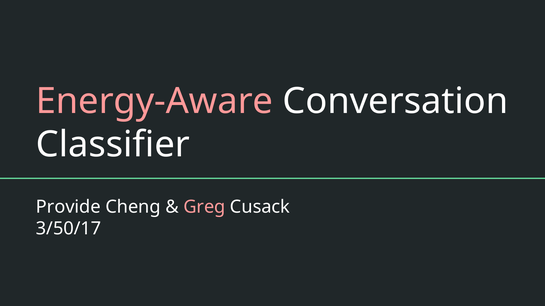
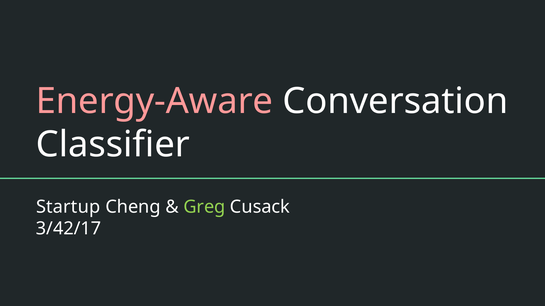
Provide: Provide -> Startup
Greg colour: pink -> light green
3/50/17: 3/50/17 -> 3/42/17
